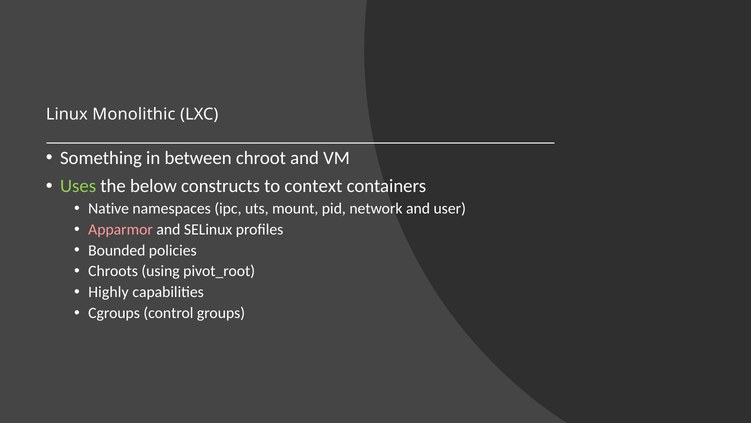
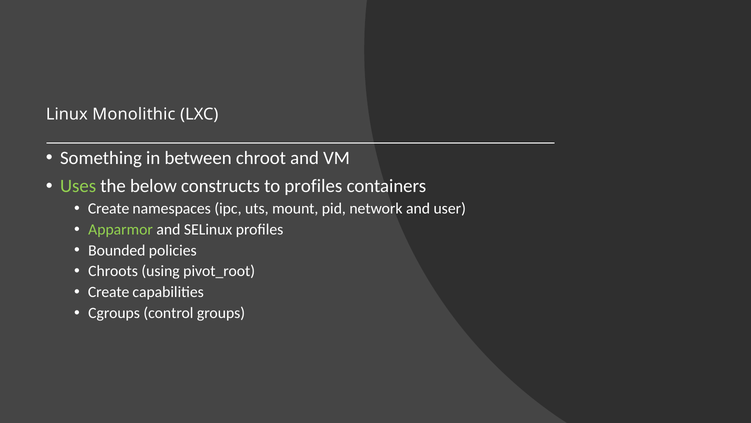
to context: context -> profiles
Native at (109, 208): Native -> Create
Apparmor colour: pink -> light green
Highly at (108, 292): Highly -> Create
